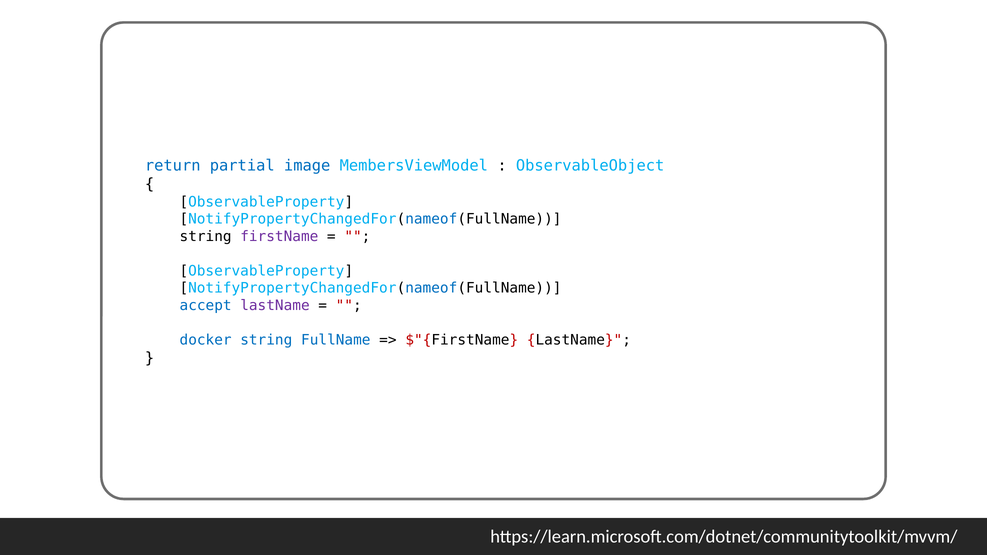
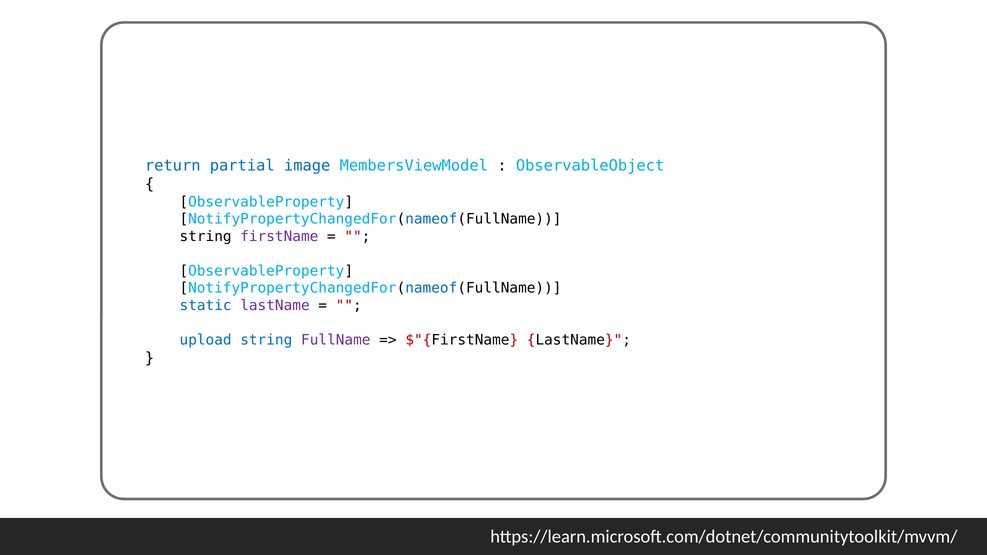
accept: accept -> static
docker: docker -> upload
FullName colour: blue -> purple
